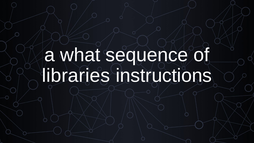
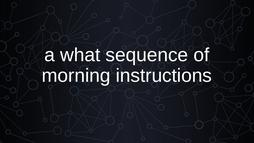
libraries: libraries -> morning
